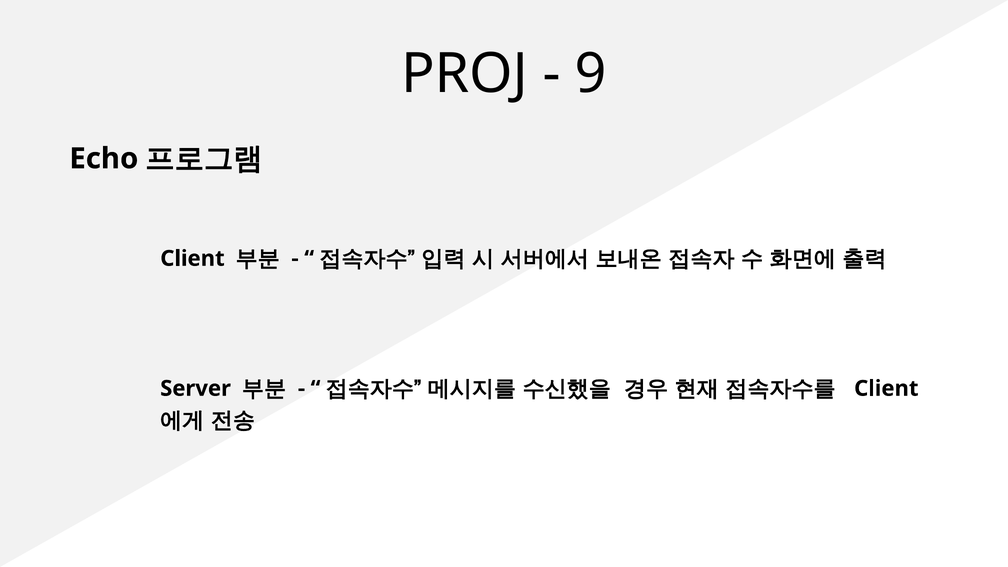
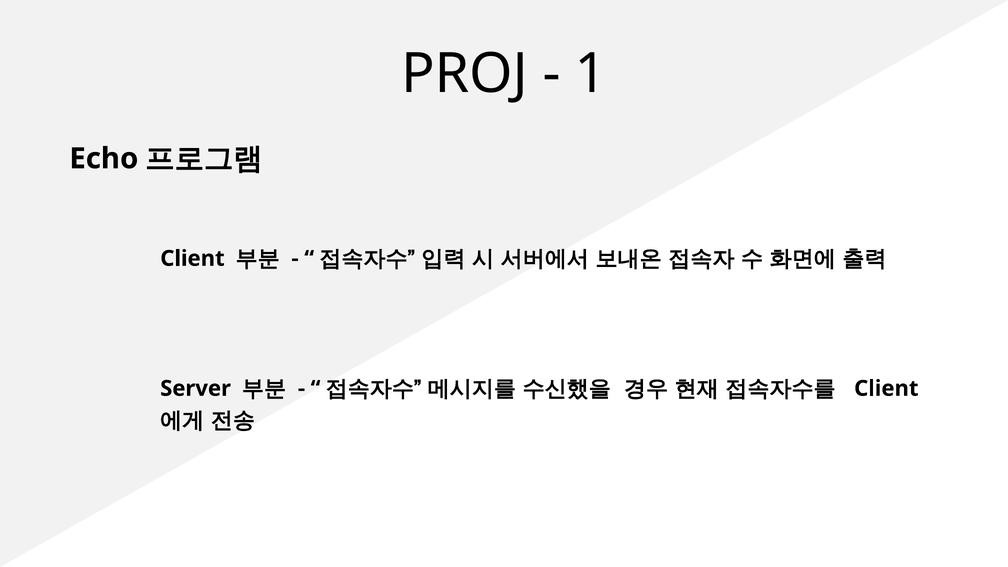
9: 9 -> 1
